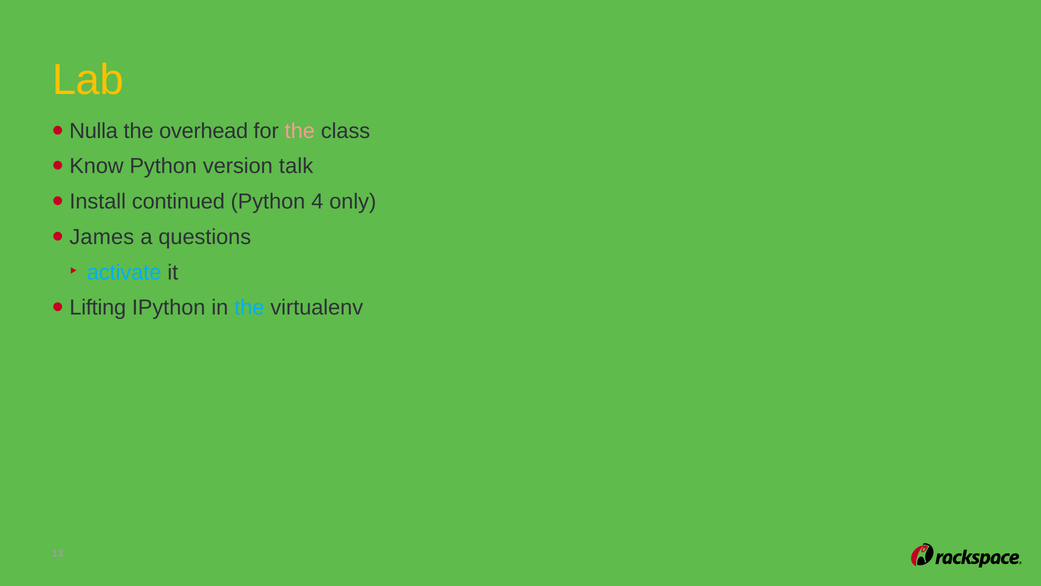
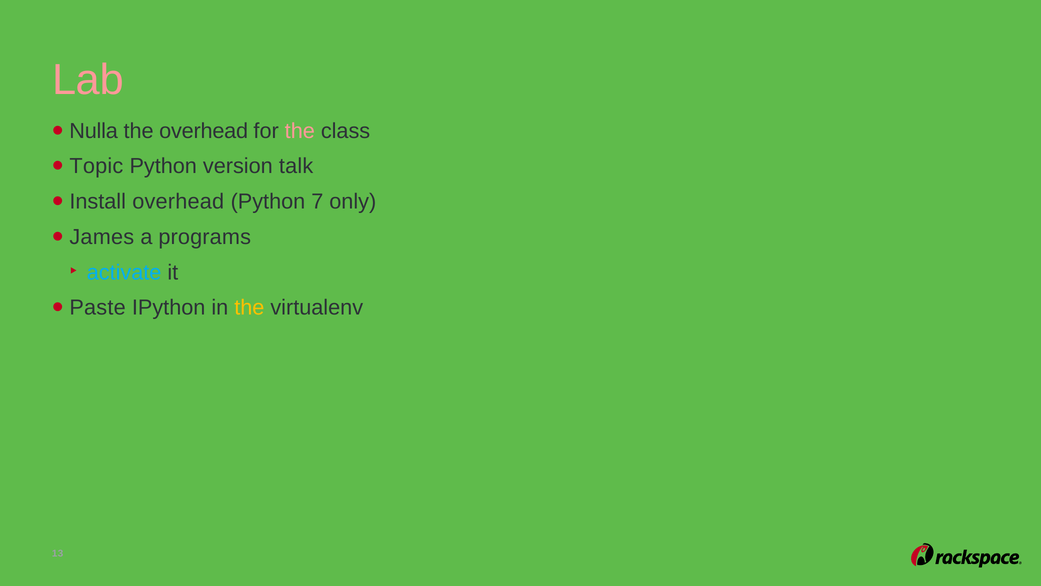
Lab colour: yellow -> pink
Know: Know -> Topic
Install continued: continued -> overhead
4: 4 -> 7
questions: questions -> programs
Lifting: Lifting -> Paste
the at (249, 308) colour: light blue -> yellow
